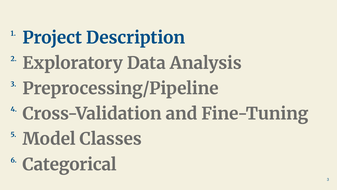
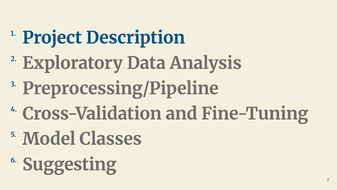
Categorical: Categorical -> Suggesting
